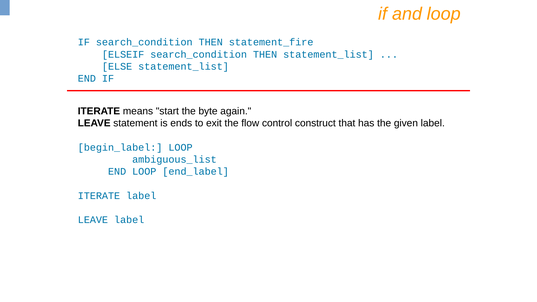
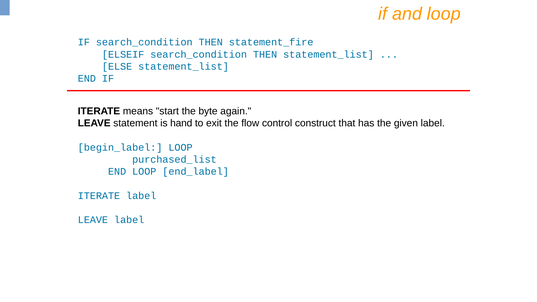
ends: ends -> hand
ambiguous_list: ambiguous_list -> purchased_list
